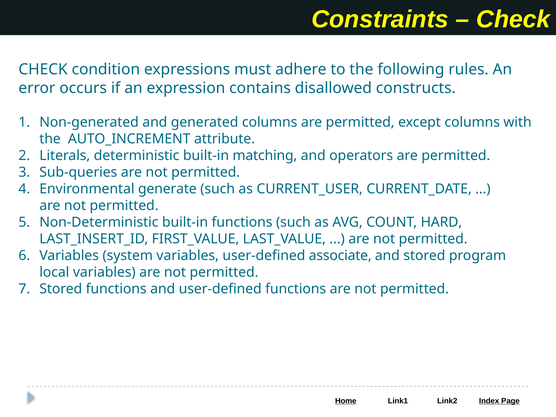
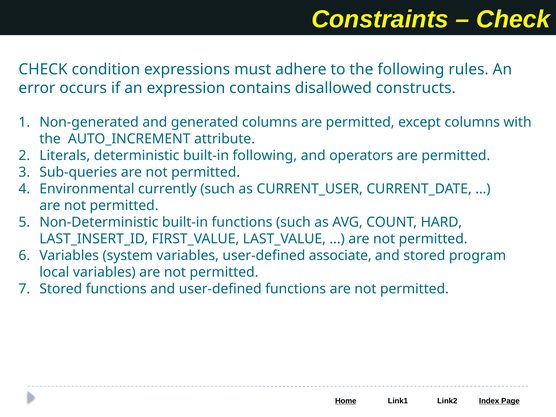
built-in matching: matching -> following
generate: generate -> currently
